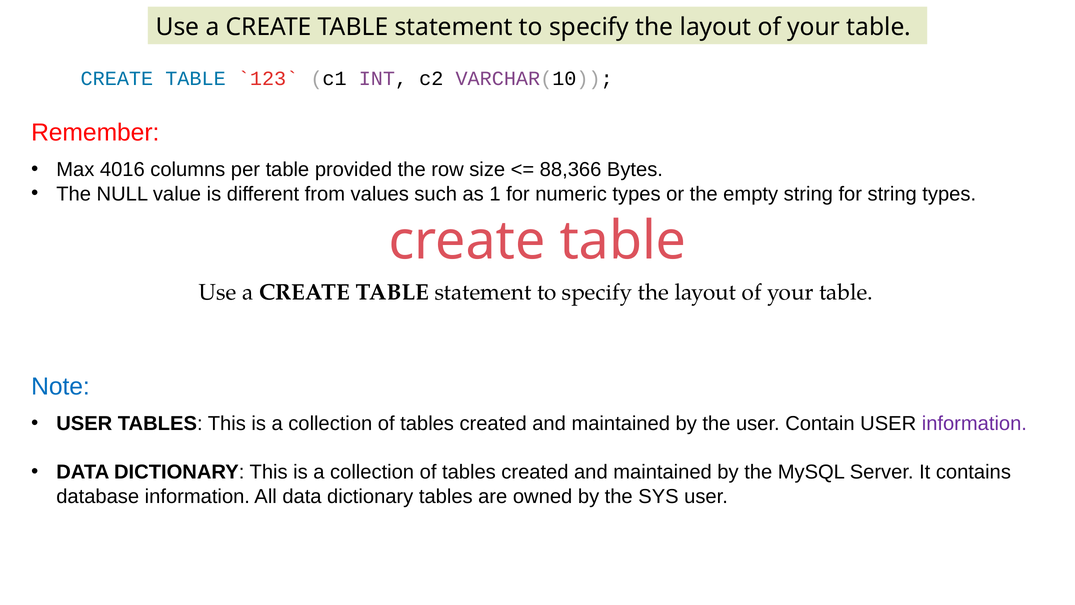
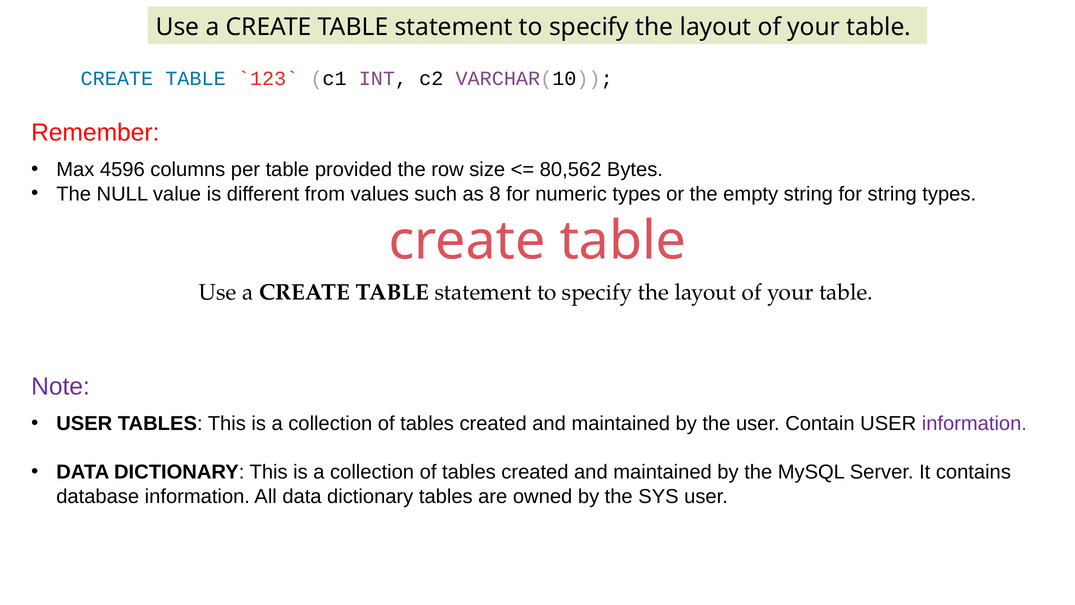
4016: 4016 -> 4596
88,366: 88,366 -> 80,562
1: 1 -> 8
Note colour: blue -> purple
